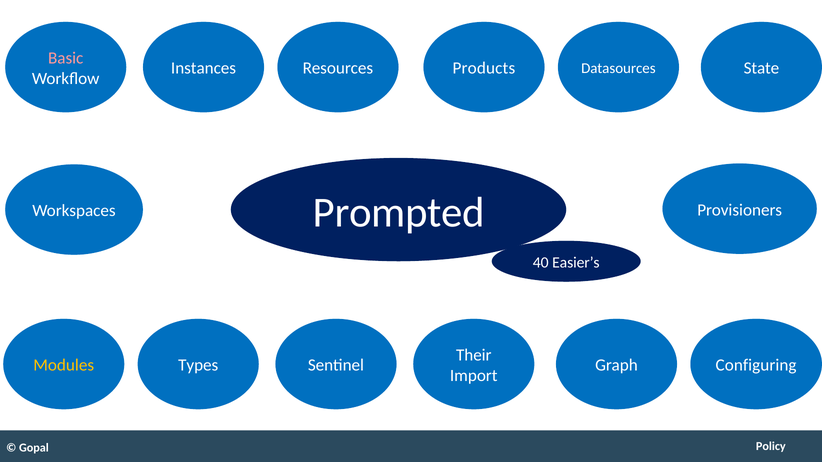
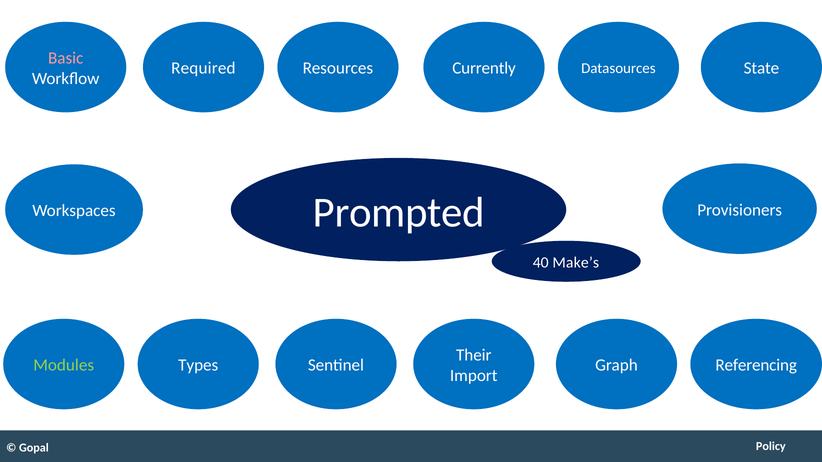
Instances: Instances -> Required
Products: Products -> Currently
Easier’s: Easier’s -> Make’s
Modules colour: yellow -> light green
Configuring: Configuring -> Referencing
